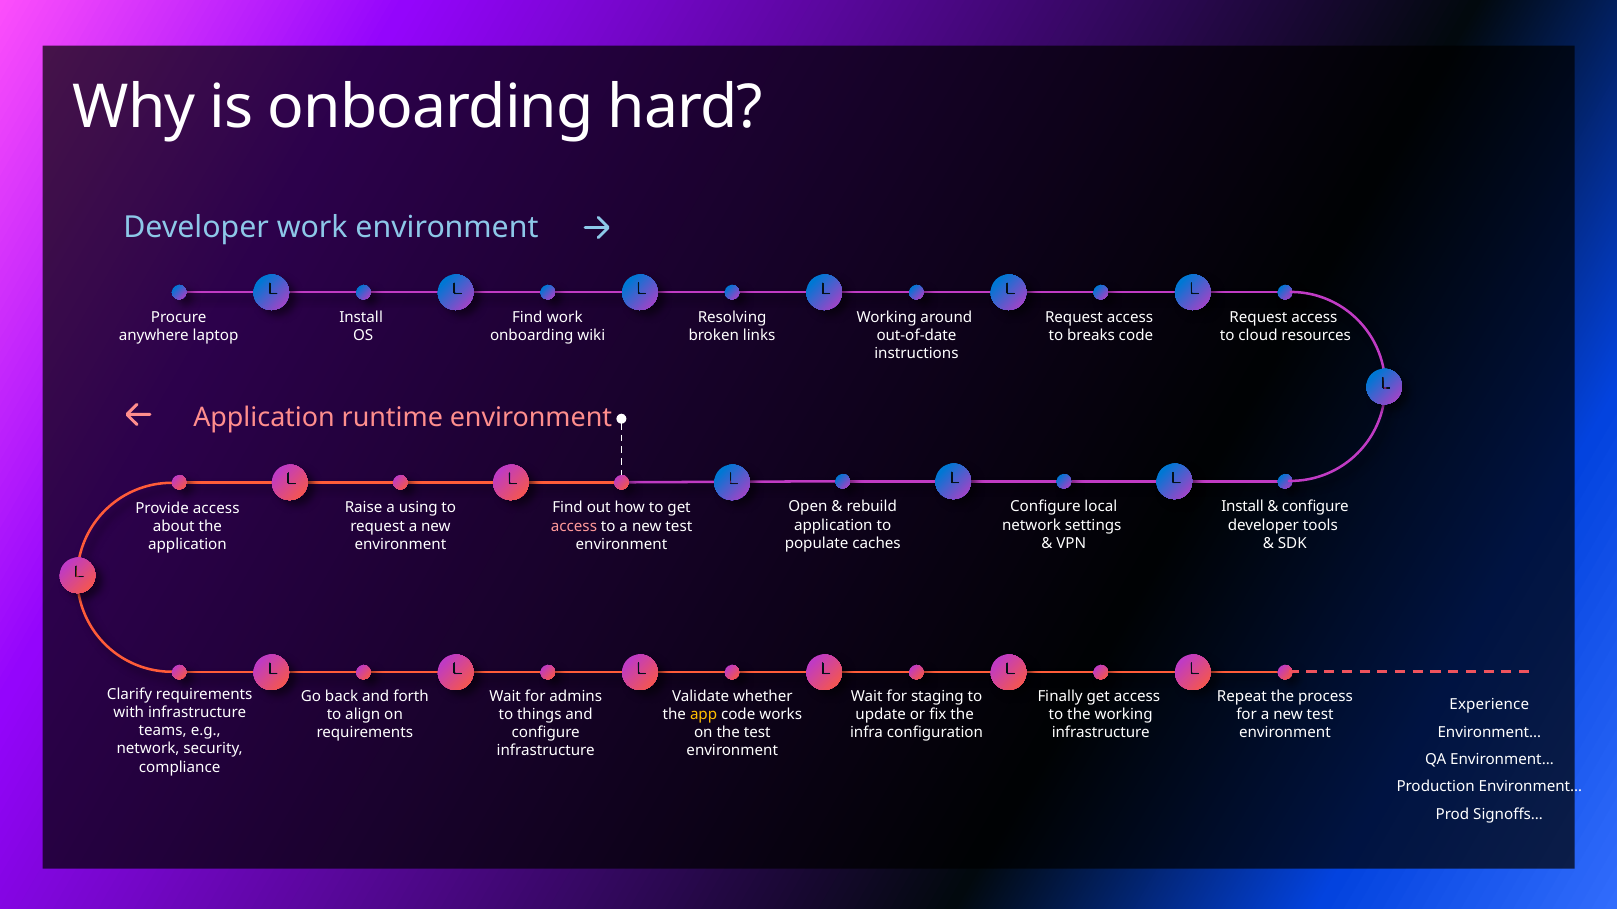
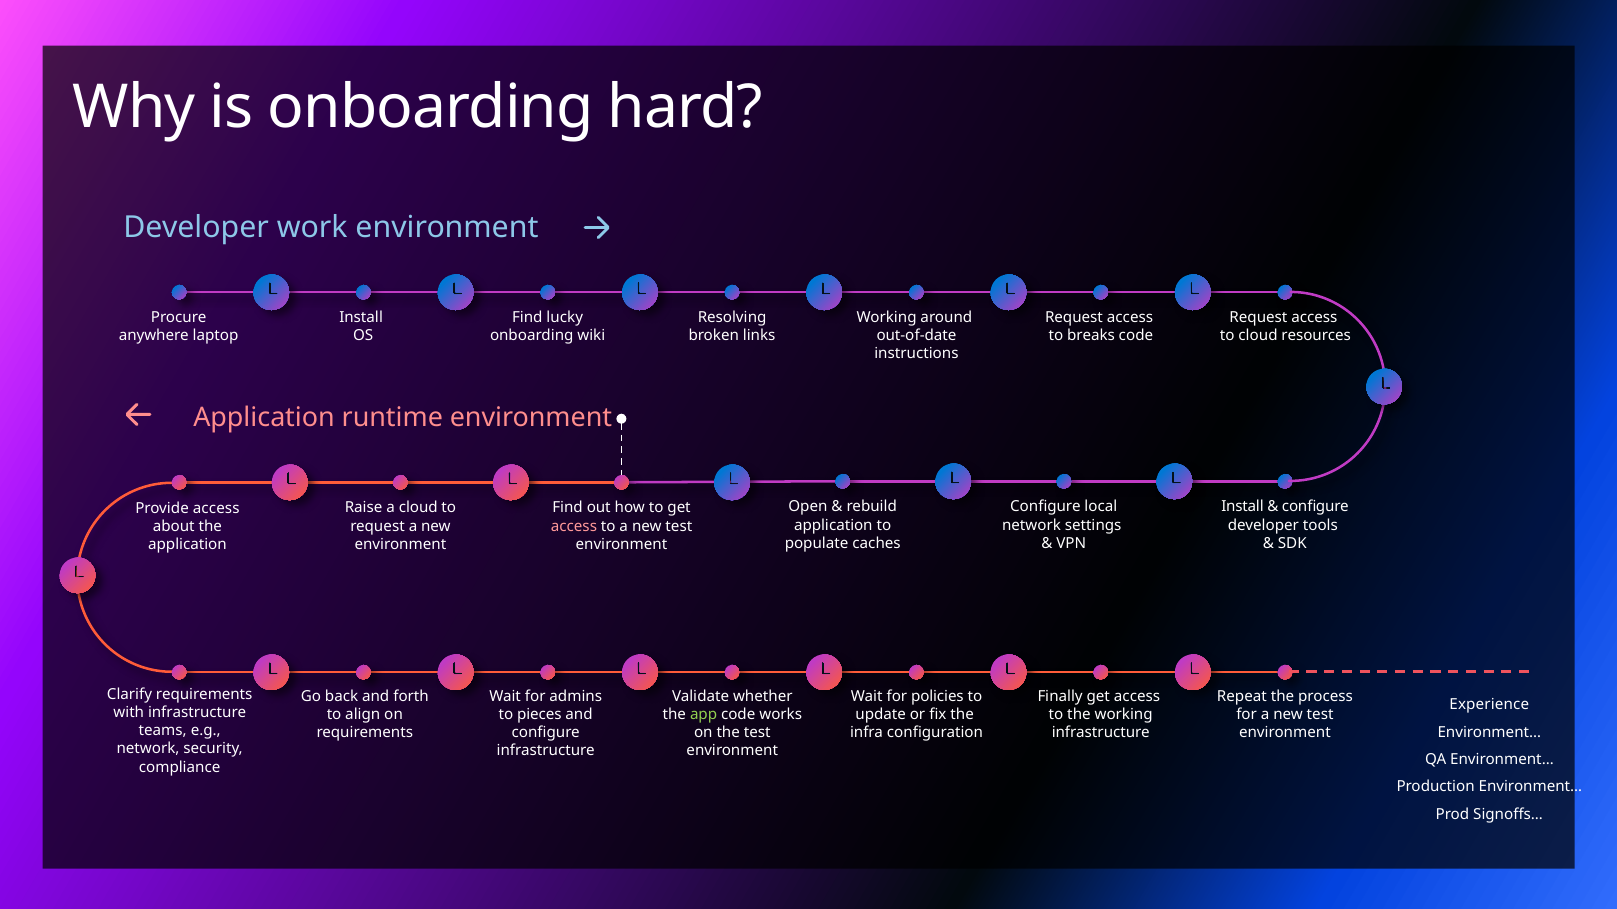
Find work: work -> lucky
a using: using -> cloud
staging: staging -> policies
things: things -> pieces
app colour: yellow -> light green
